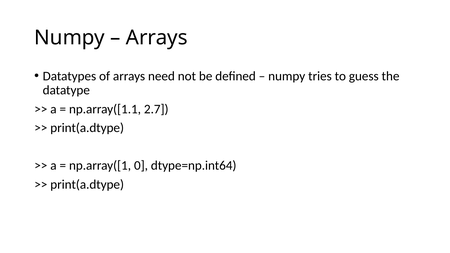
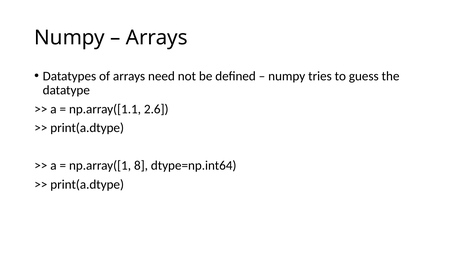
2.7: 2.7 -> 2.6
0: 0 -> 8
